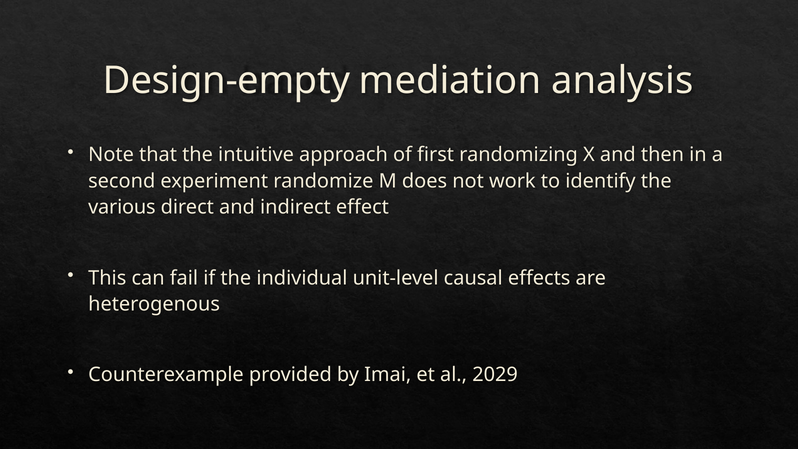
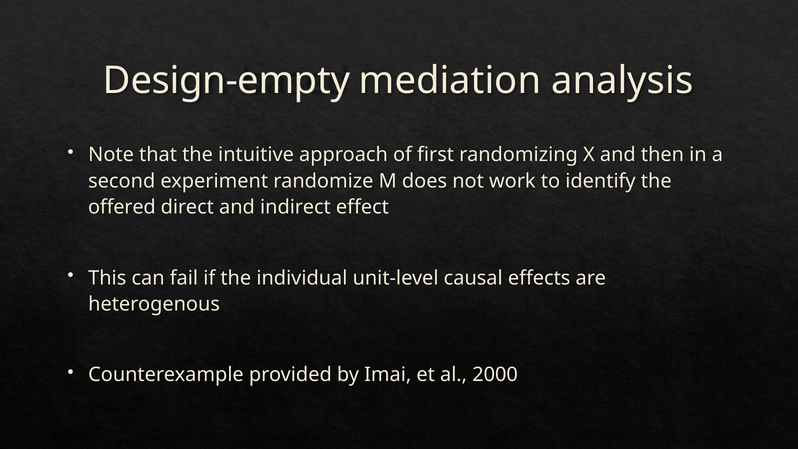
various: various -> offered
2029: 2029 -> 2000
